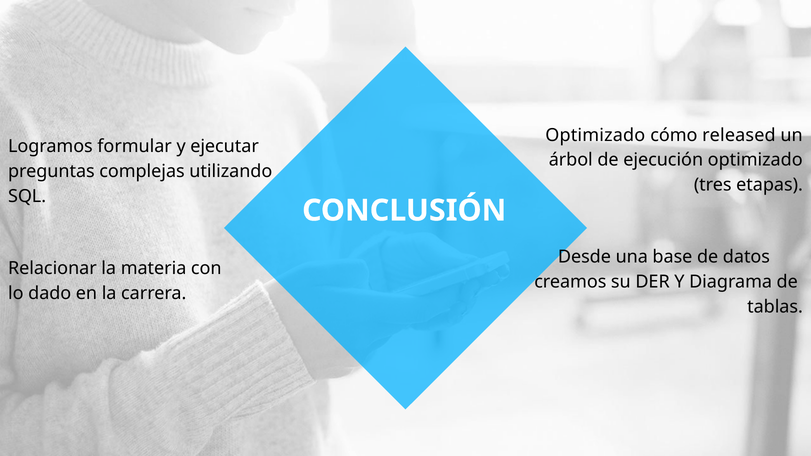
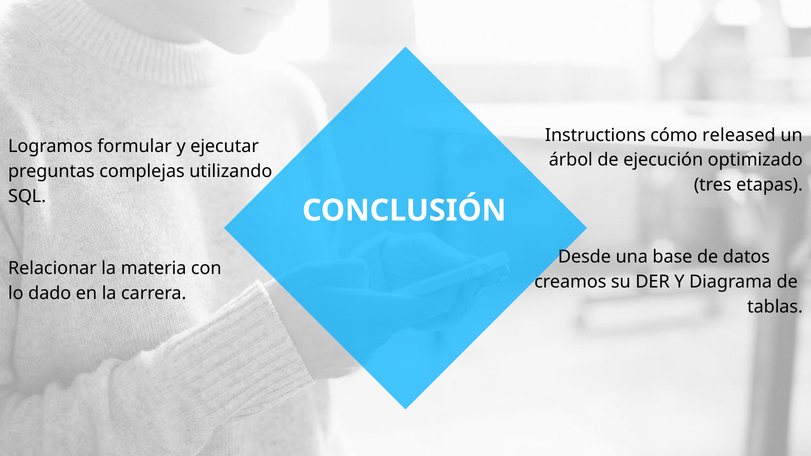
Optimizado at (595, 135): Optimizado -> Instructions
